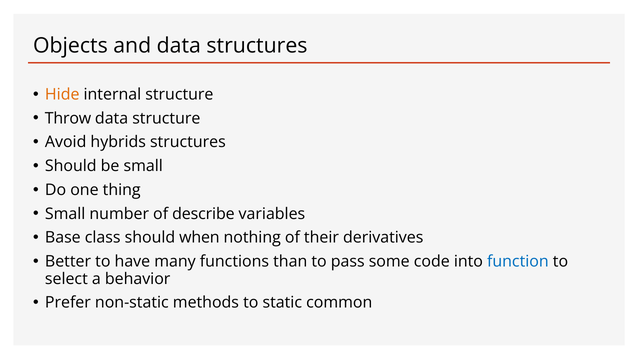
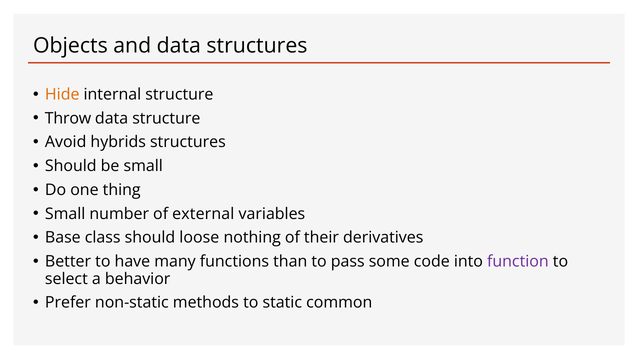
describe: describe -> external
when: when -> loose
function colour: blue -> purple
